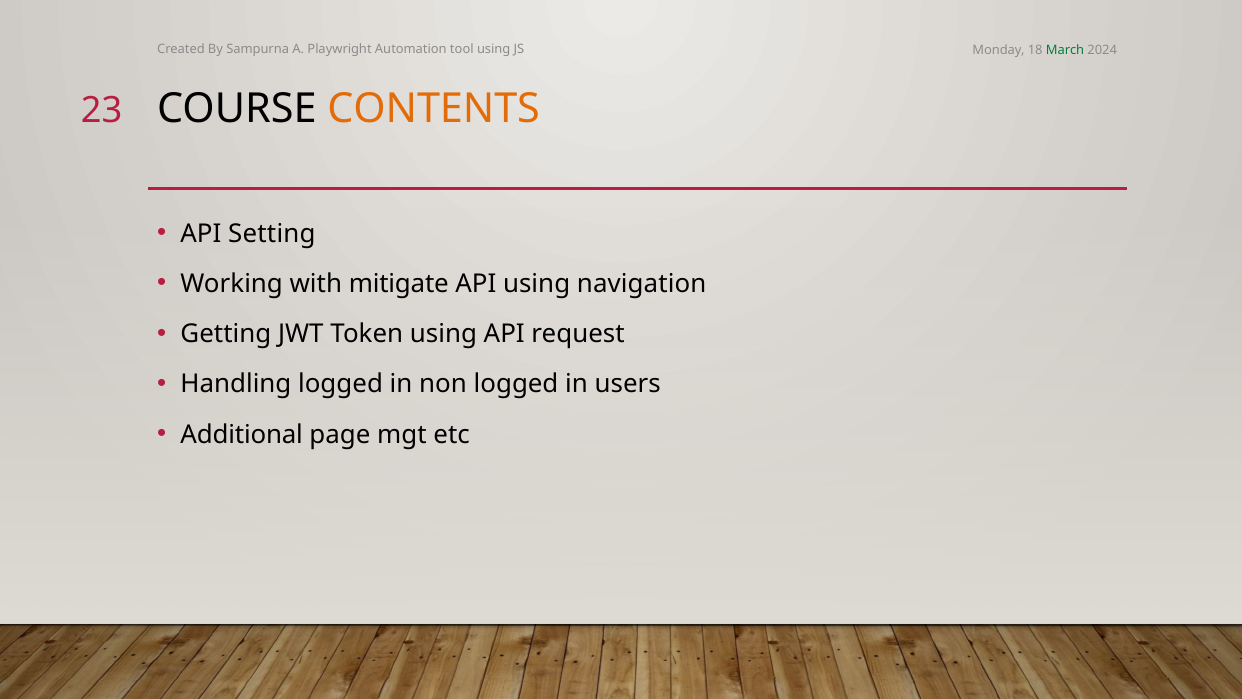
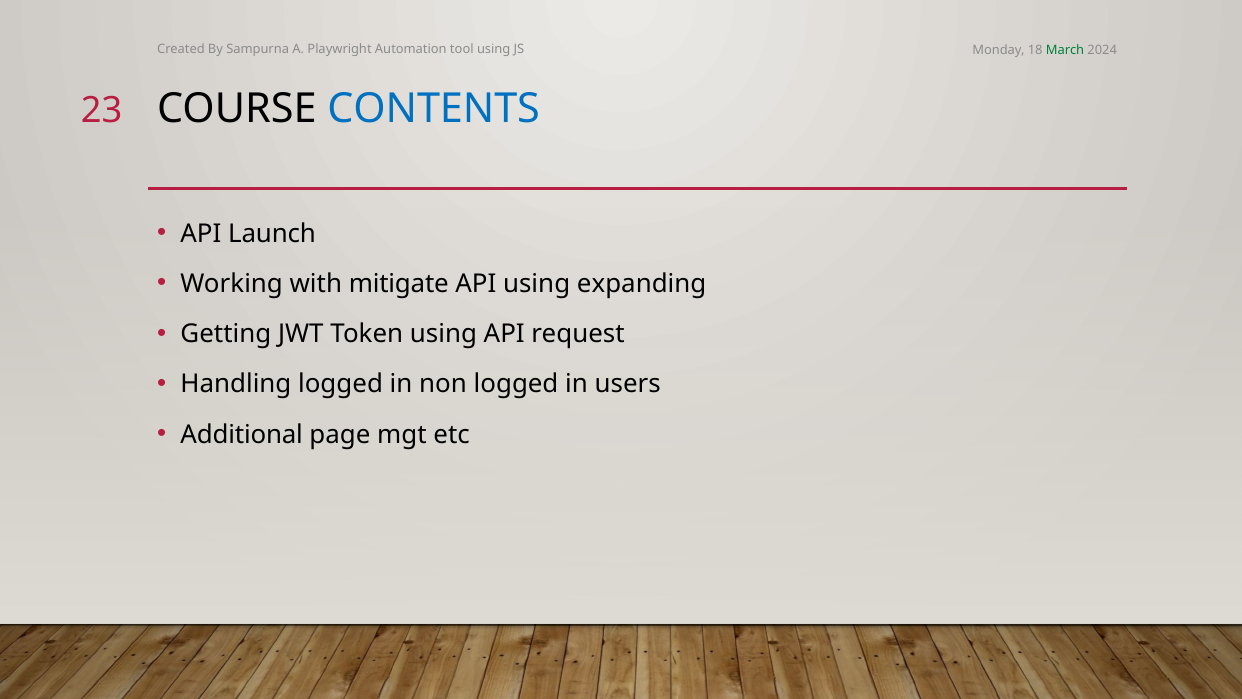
CONTENTS colour: orange -> blue
Setting: Setting -> Launch
navigation: navigation -> expanding
